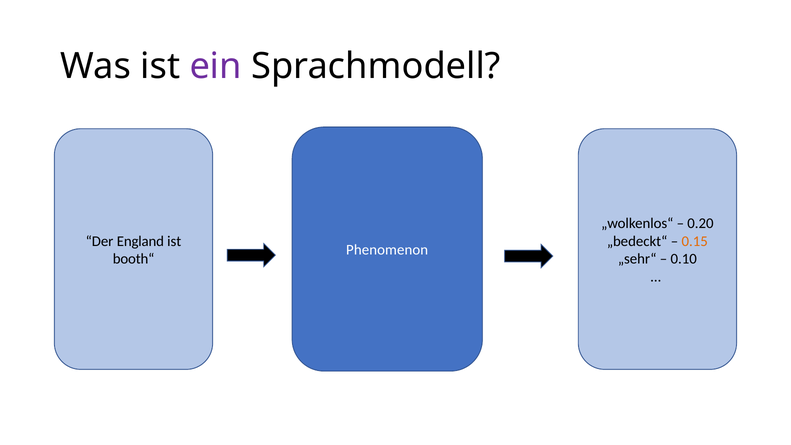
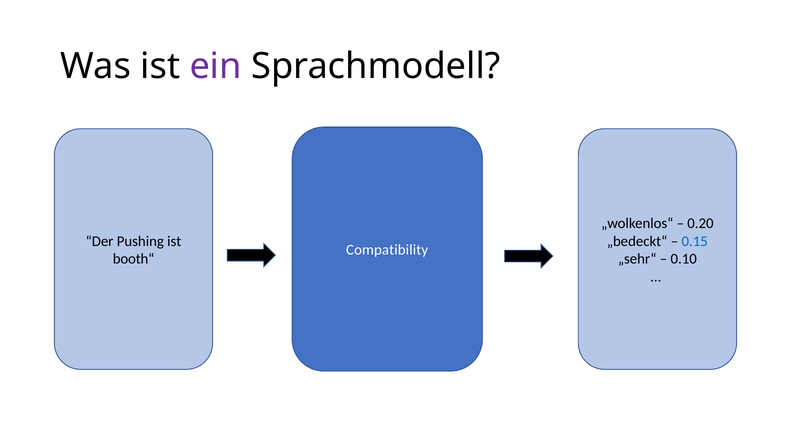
England: England -> Pushing
0.15 colour: orange -> blue
Phenomenon: Phenomenon -> Compatibility
